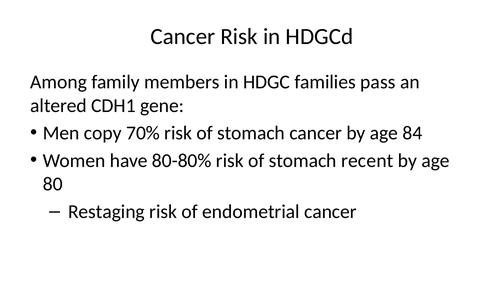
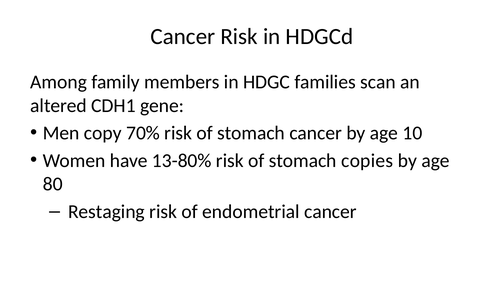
pass: pass -> scan
84: 84 -> 10
80-80%: 80-80% -> 13-80%
recent: recent -> copies
